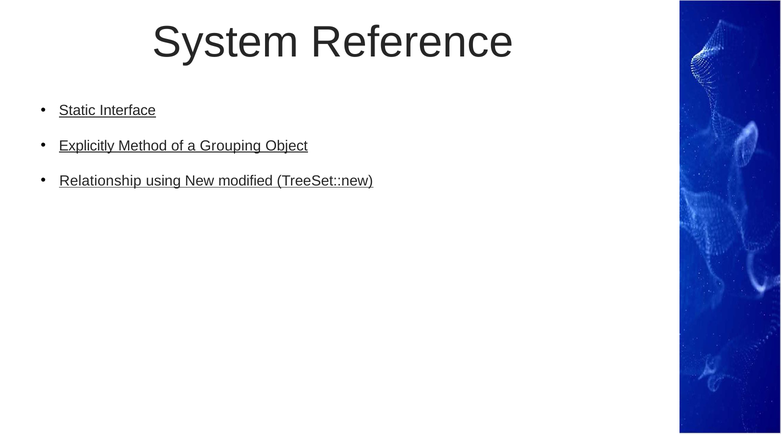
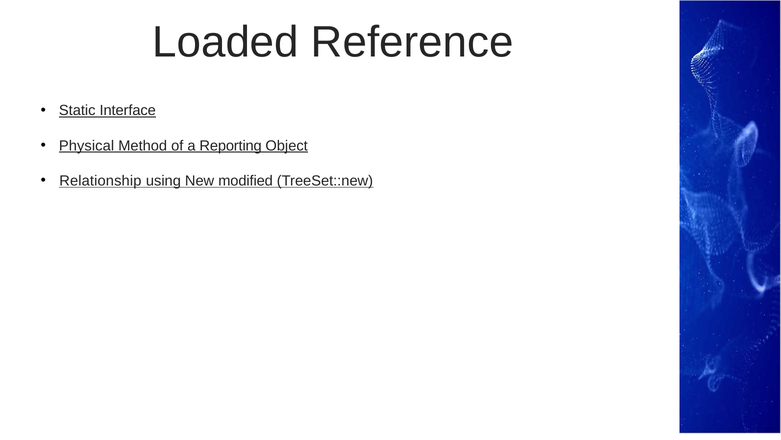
System: System -> Loaded
Explicitly: Explicitly -> Physical
Grouping: Grouping -> Reporting
